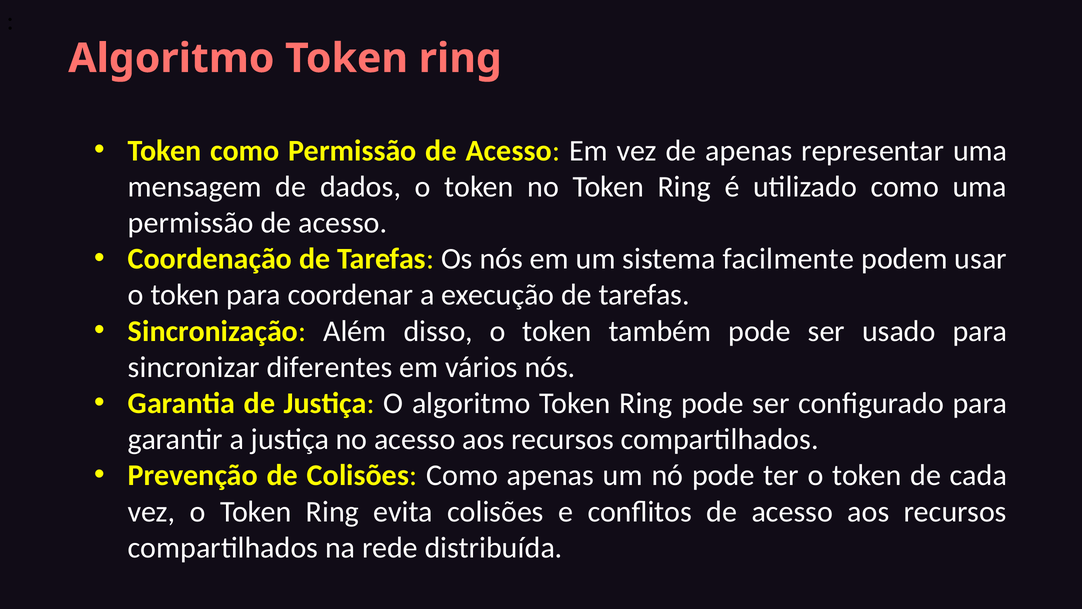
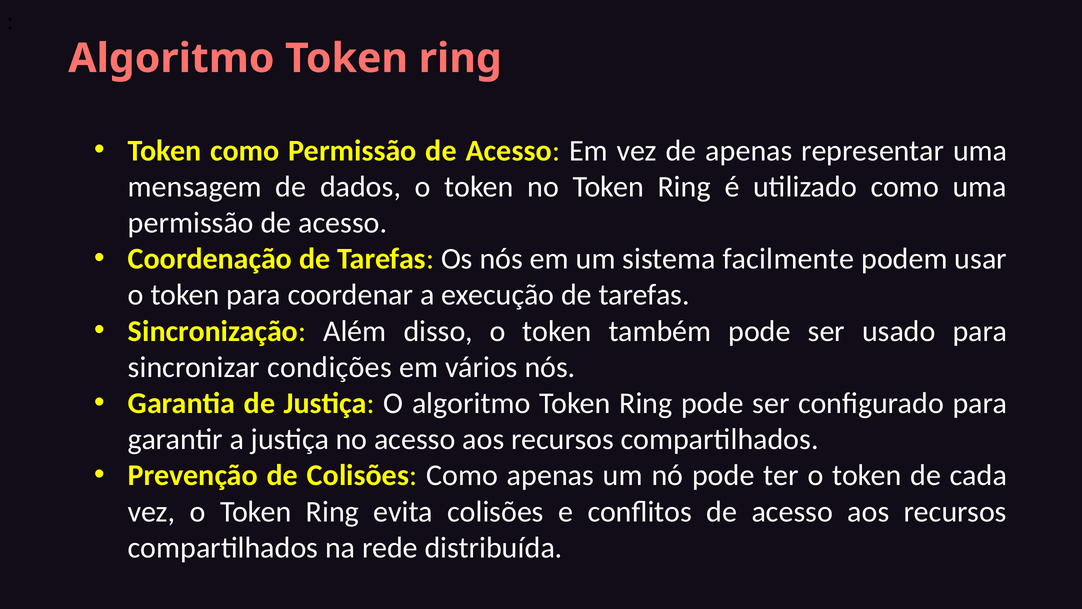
diferentes: diferentes -> condições
